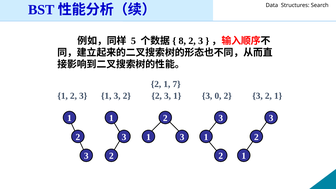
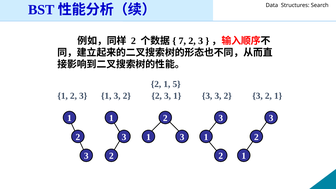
5 at (133, 41): 5 -> 2
8: 8 -> 7
7: 7 -> 5
3 0: 0 -> 3
